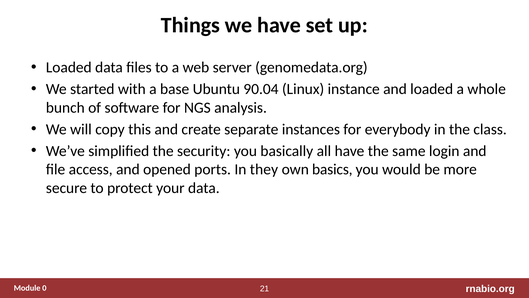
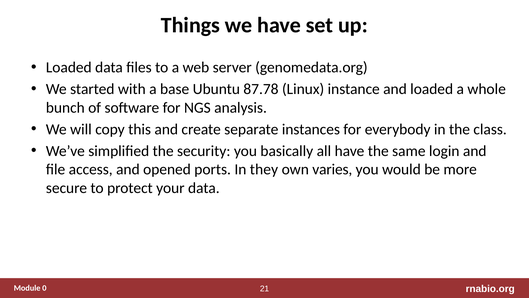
90.04: 90.04 -> 87.78
basics: basics -> varies
